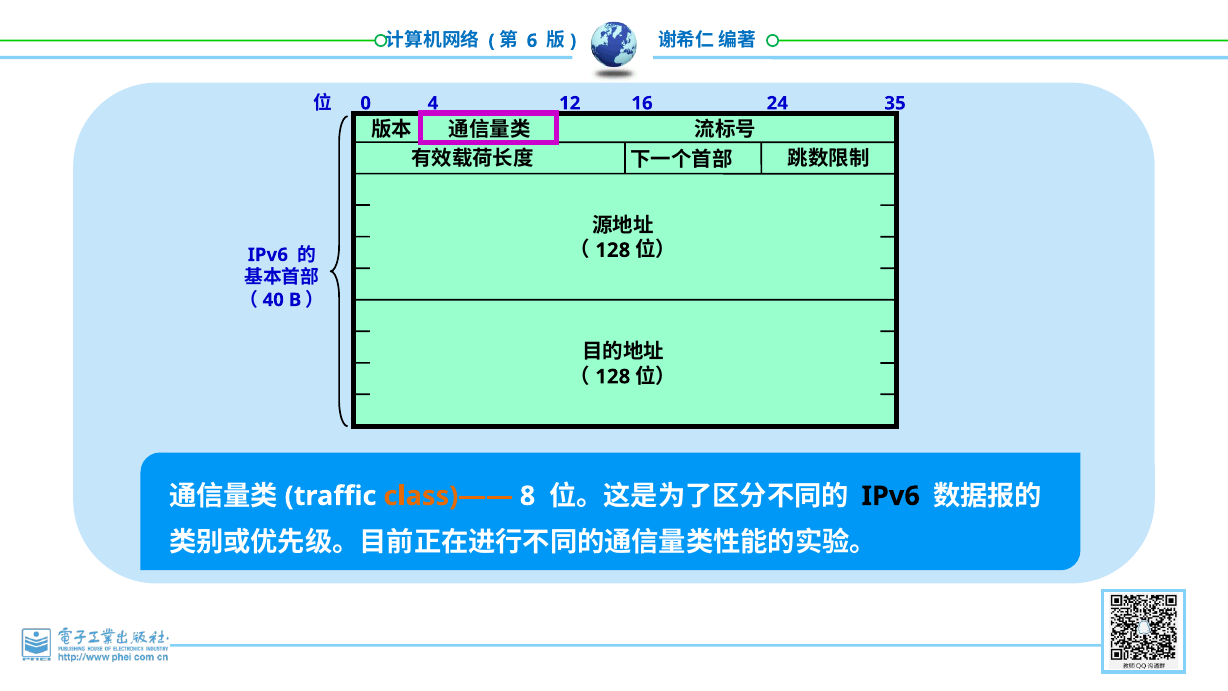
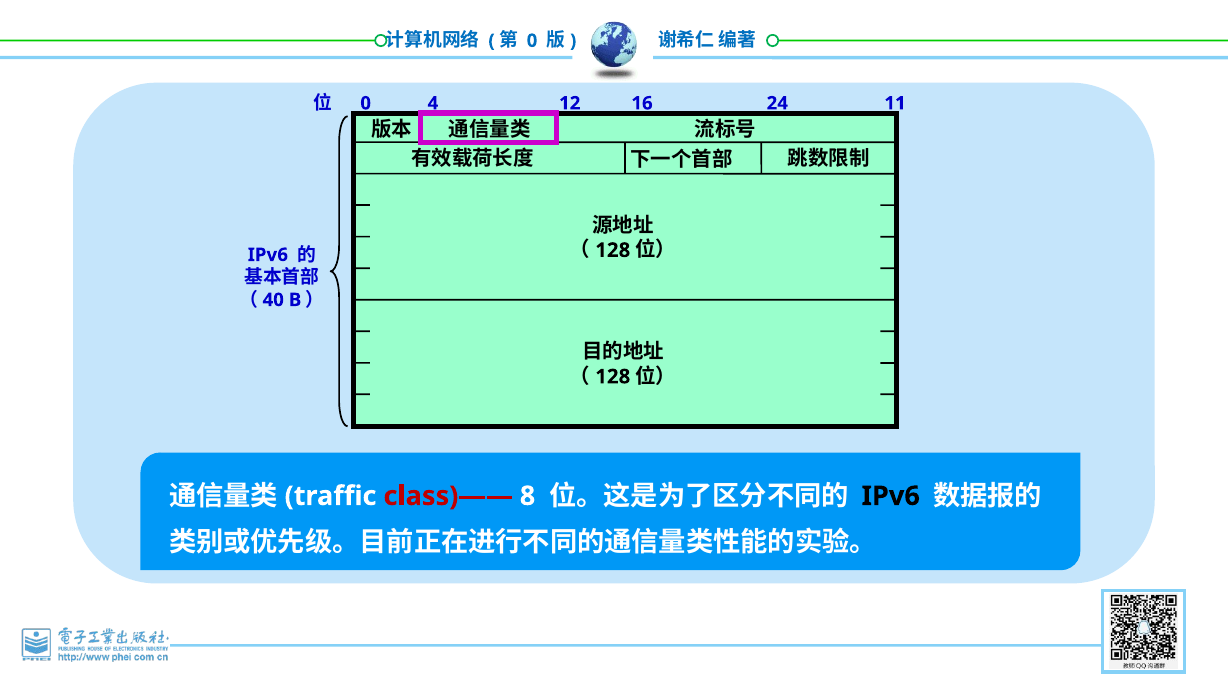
6 at (532, 41): 6 -> 0
35: 35 -> 11
class)—— colour: orange -> red
